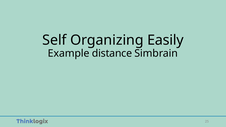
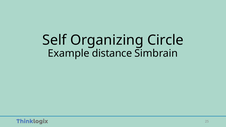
Easily: Easily -> Circle
